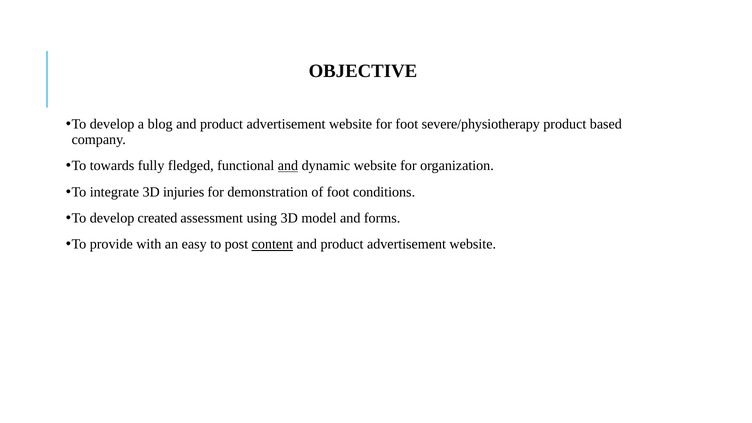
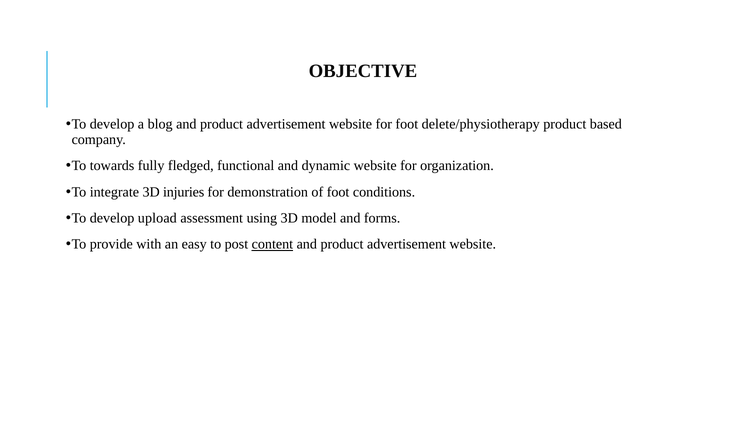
severe/physiotherapy: severe/physiotherapy -> delete/physiotherapy
and at (288, 166) underline: present -> none
created: created -> upload
